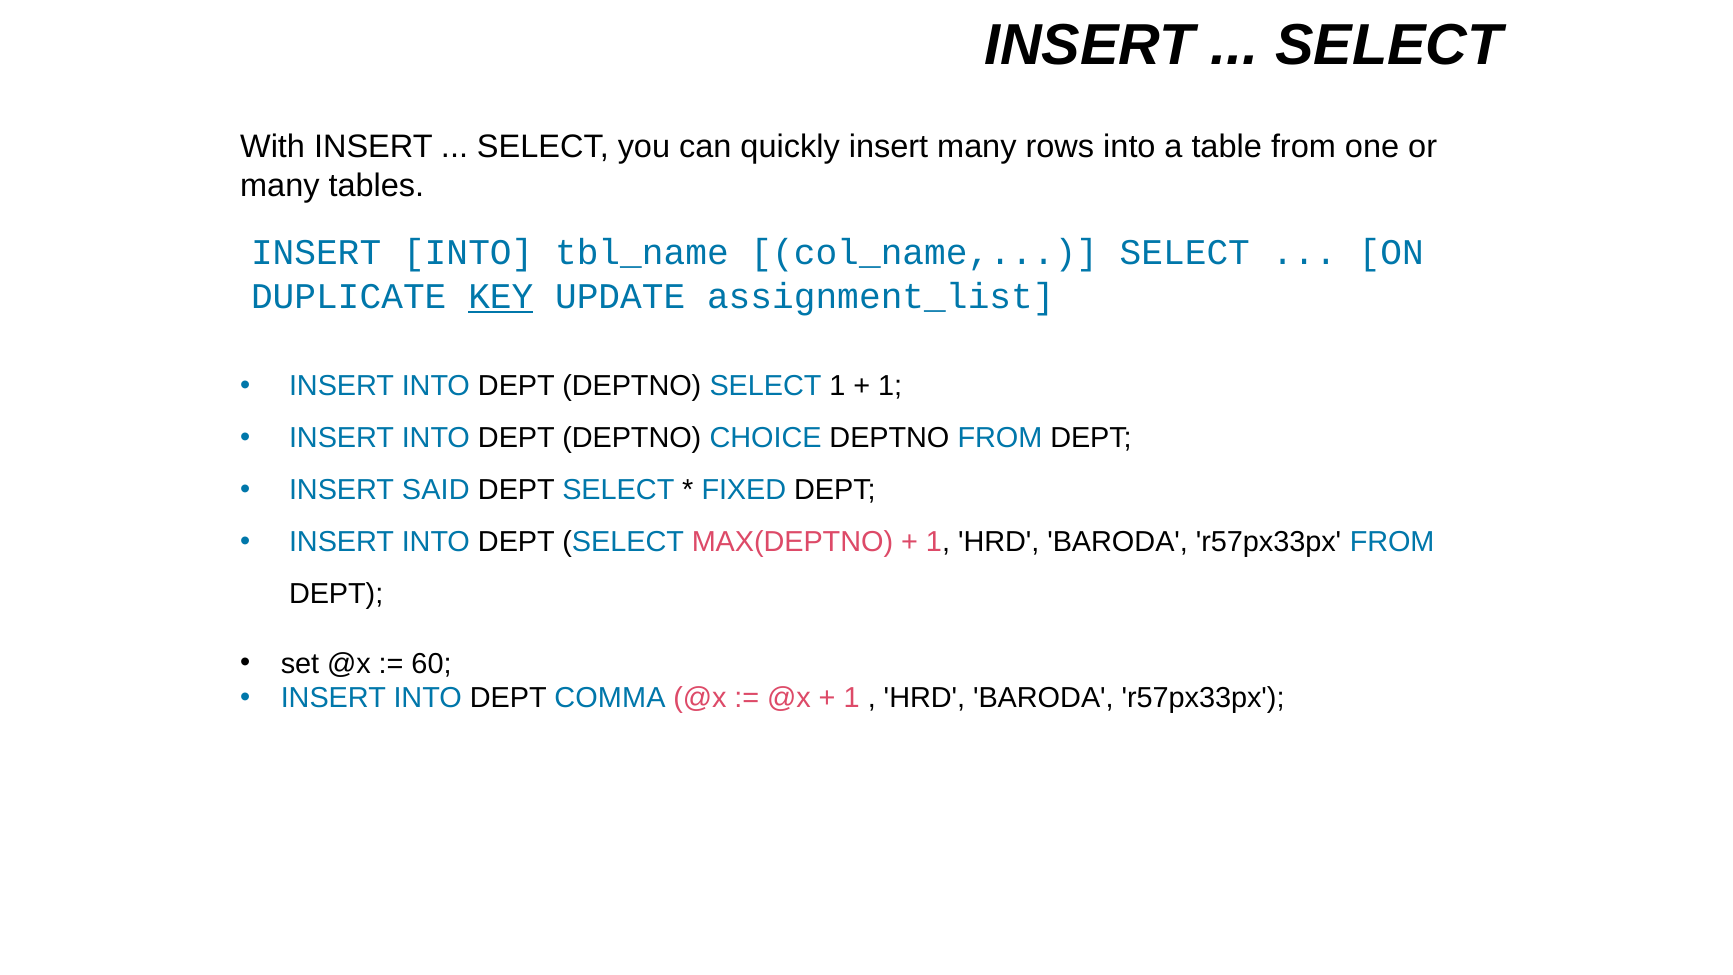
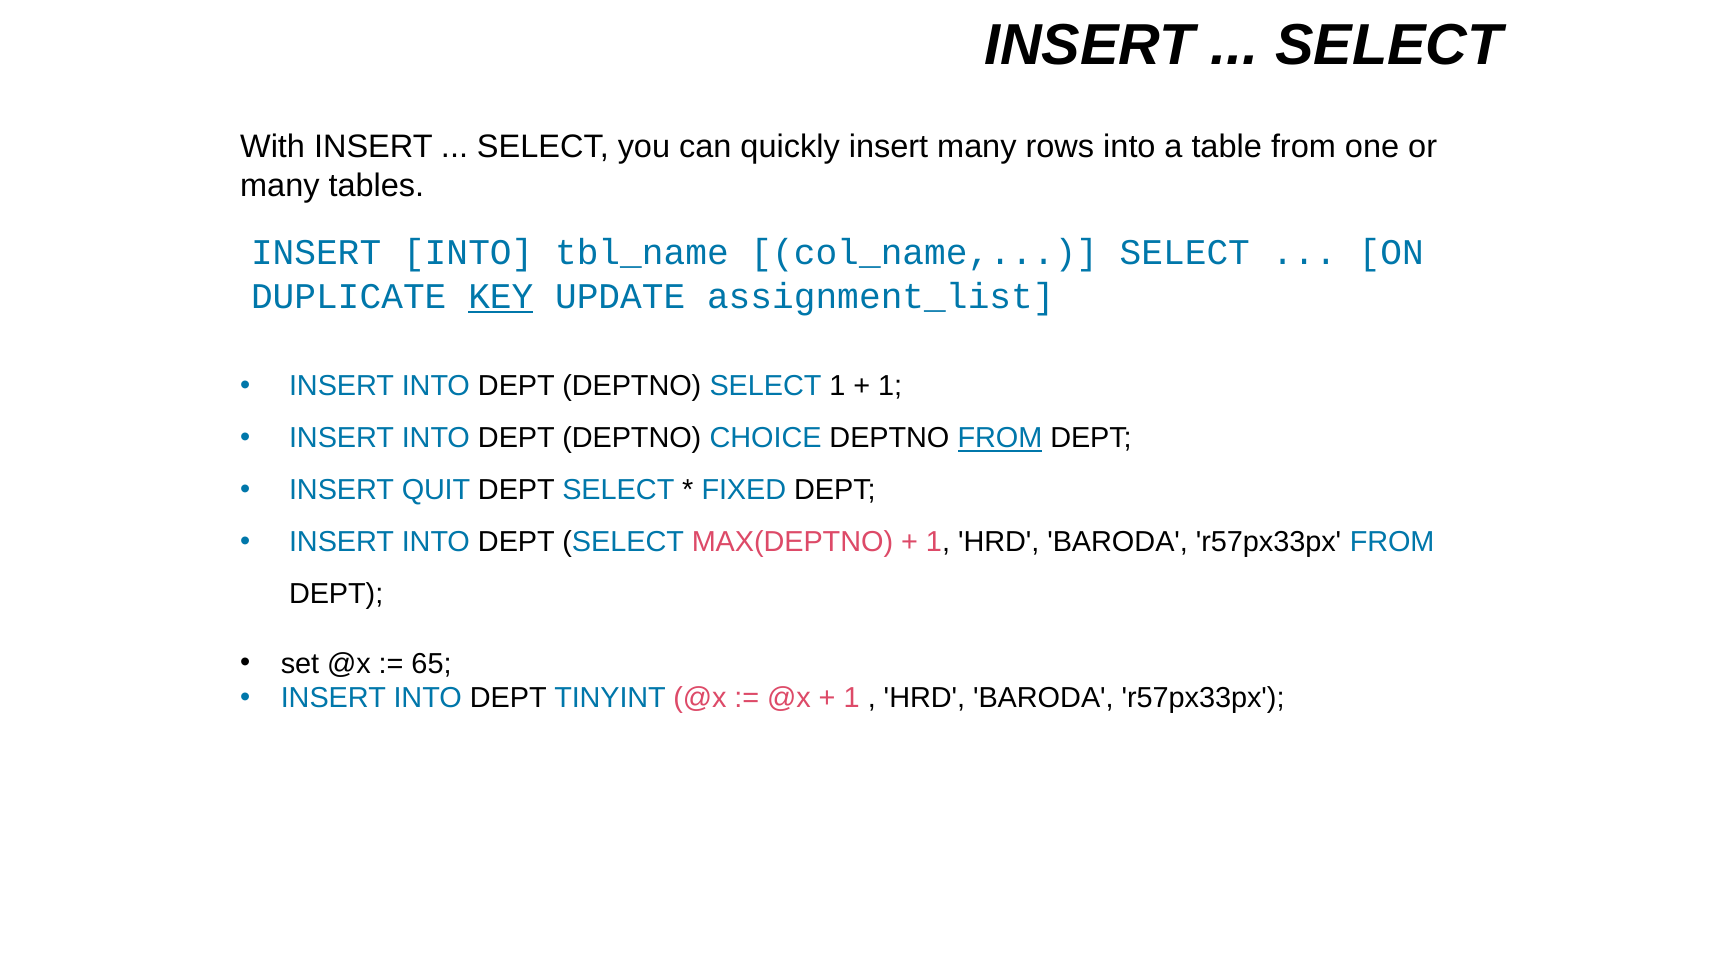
FROM at (1000, 438) underline: none -> present
SAID: SAID -> QUIT
60: 60 -> 65
COMMA: COMMA -> TINYINT
